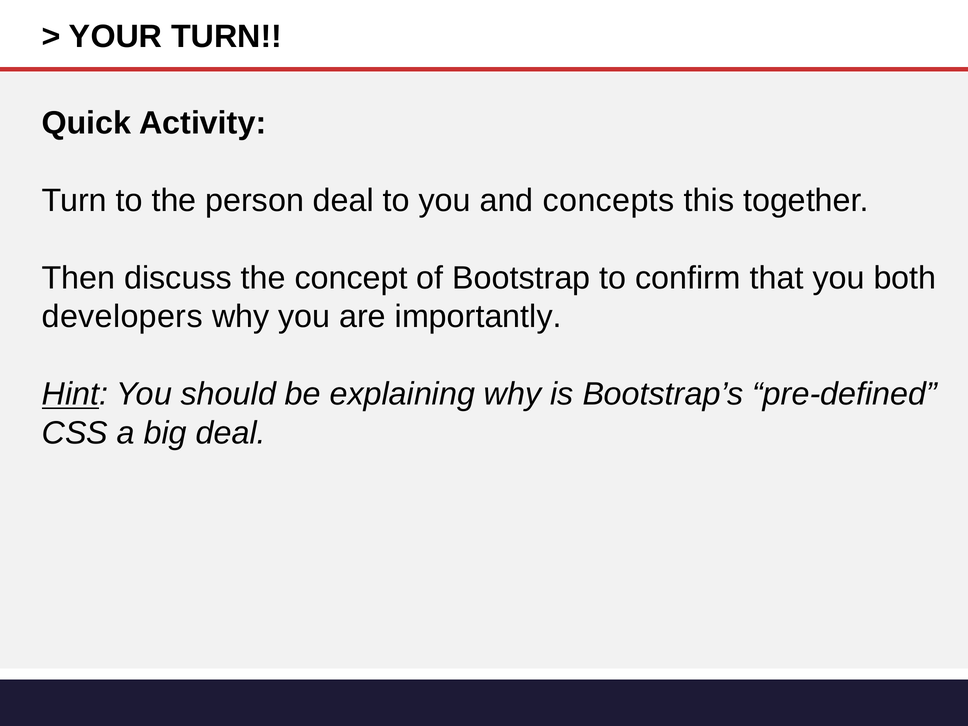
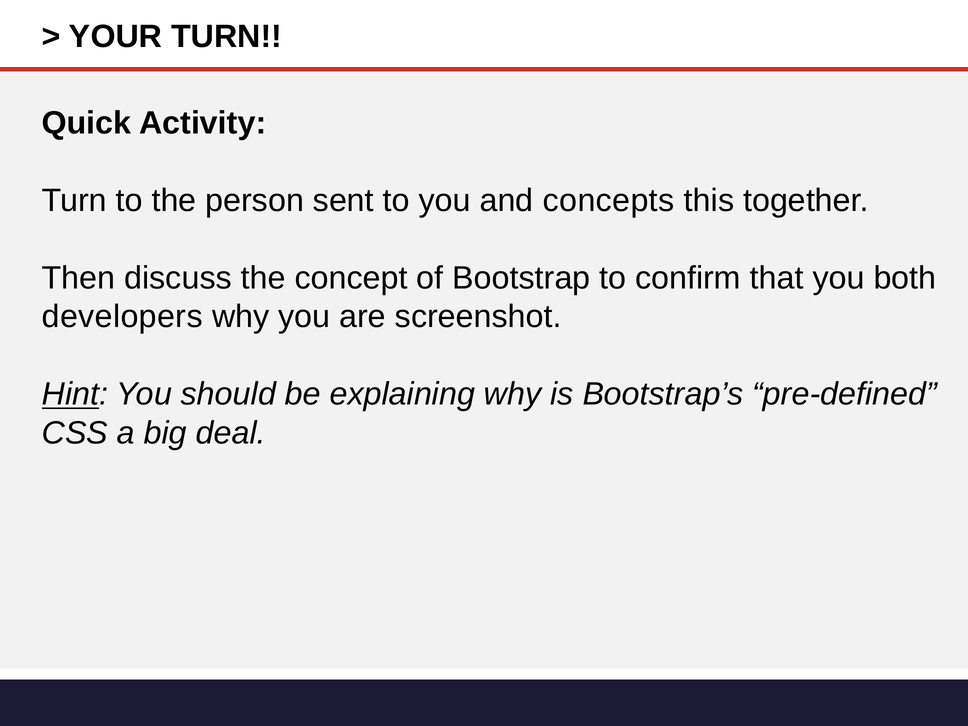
person deal: deal -> sent
importantly: importantly -> screenshot
